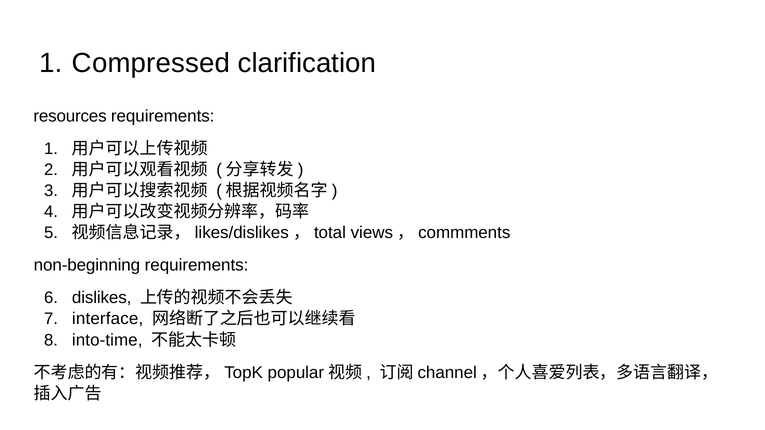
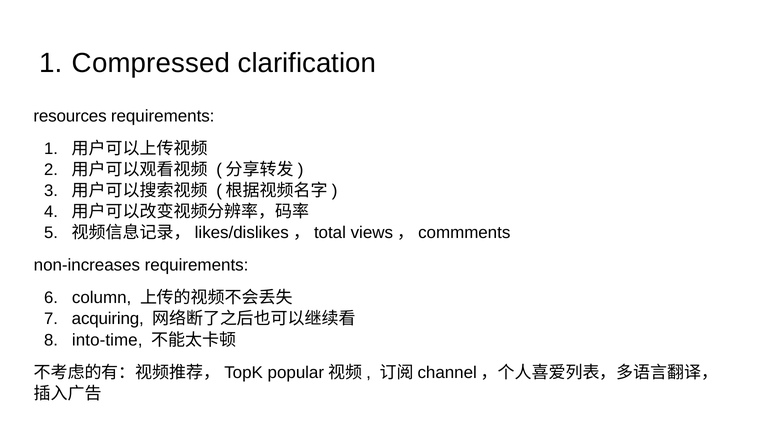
non-beginning: non-beginning -> non-increases
dislikes: dislikes -> column
interface: interface -> acquiring
